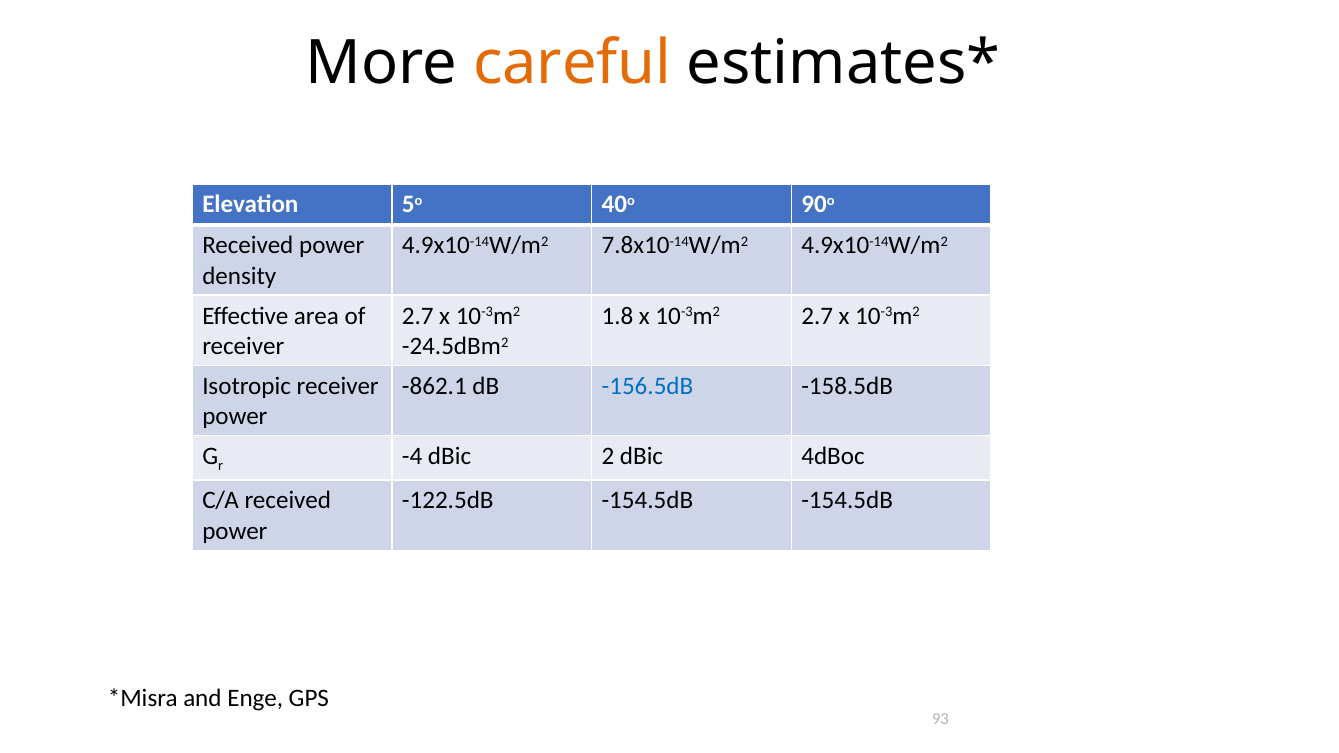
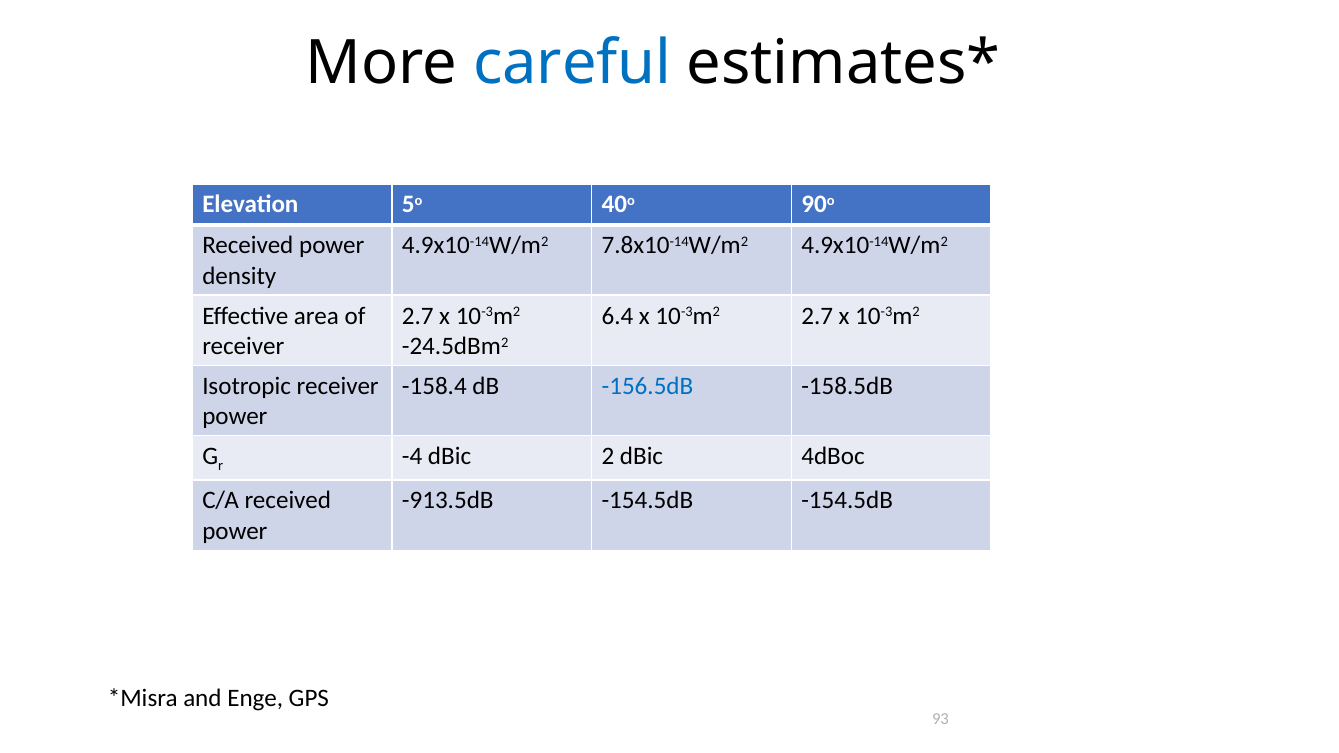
careful colour: orange -> blue
1.8: 1.8 -> 6.4
-862.1: -862.1 -> -158.4
-122.5dB: -122.5dB -> -913.5dB
